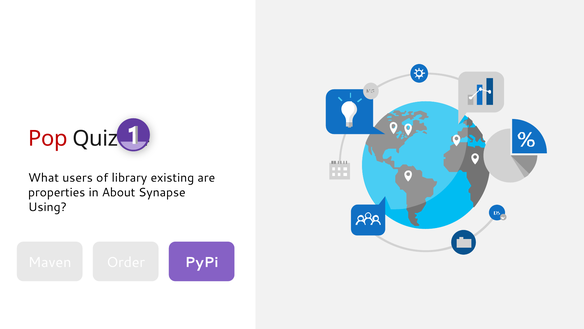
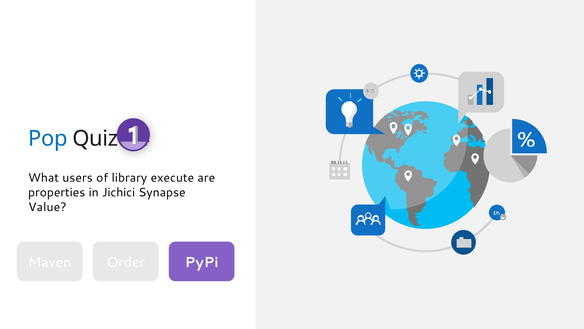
Pop colour: red -> blue
existing: existing -> execute
About: About -> Jichici
Using: Using -> Value
